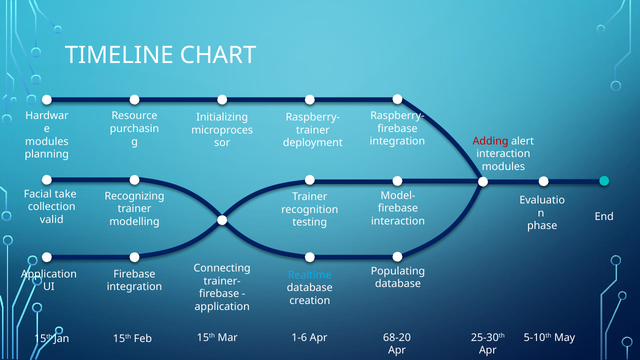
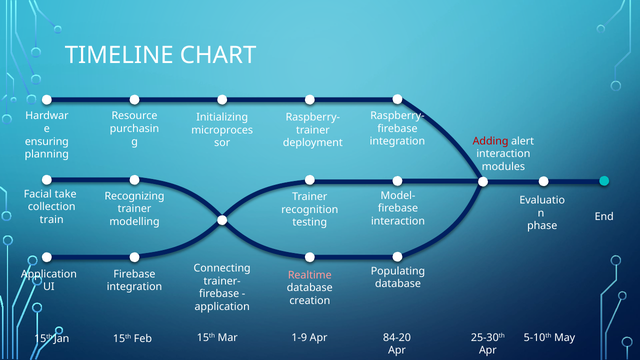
modules at (47, 142): modules -> ensuring
valid: valid -> train
Realtime colour: light blue -> pink
1-6: 1-6 -> 1-9
68-20: 68-20 -> 84-20
